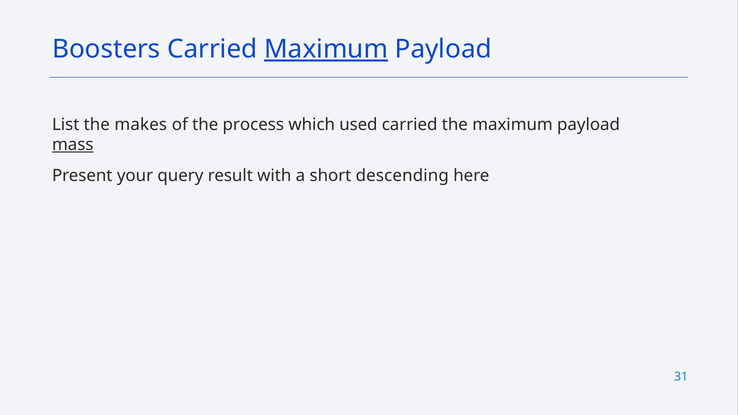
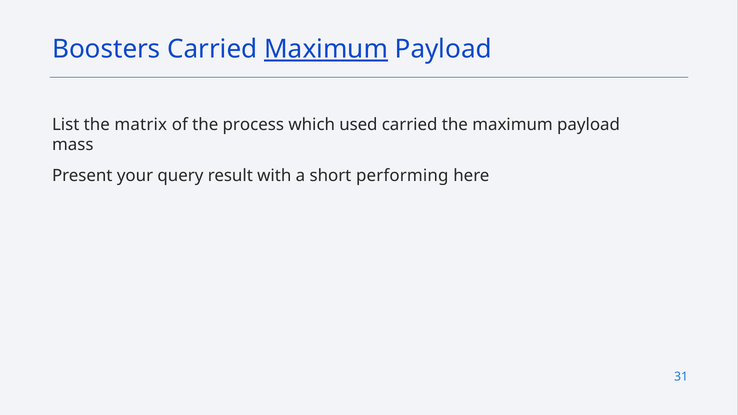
makes: makes -> matrix
mass underline: present -> none
descending: descending -> performing
